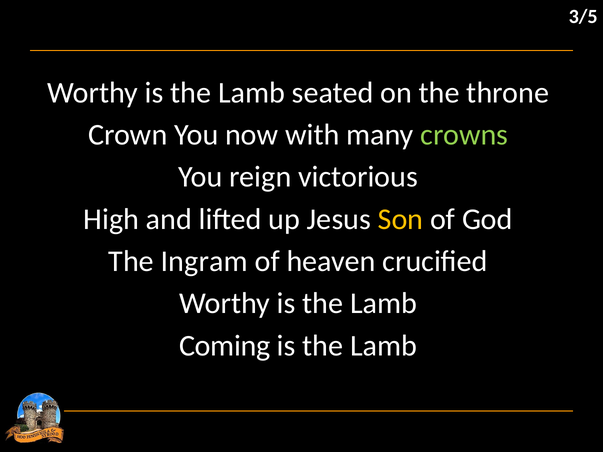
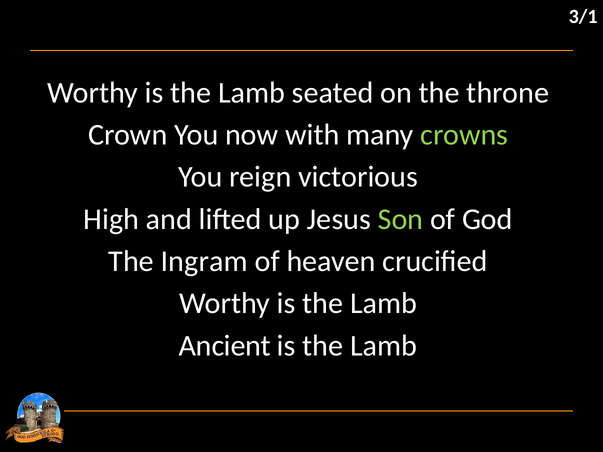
3/5: 3/5 -> 3/1
Son colour: yellow -> light green
Coming: Coming -> Ancient
